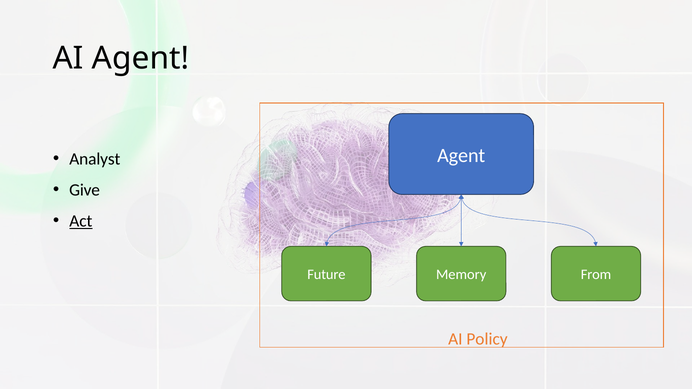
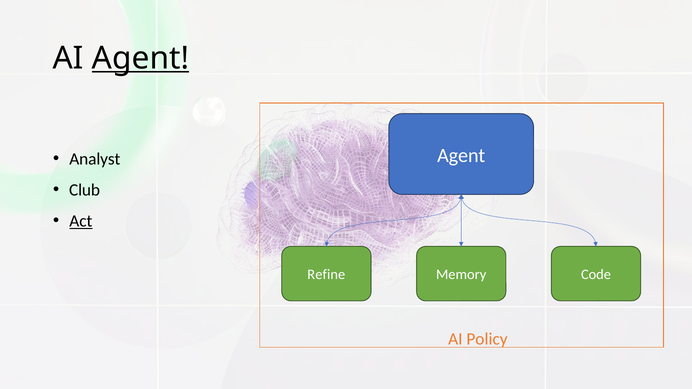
Agent at (141, 58) underline: none -> present
Give: Give -> Club
Future: Future -> Refine
From: From -> Code
